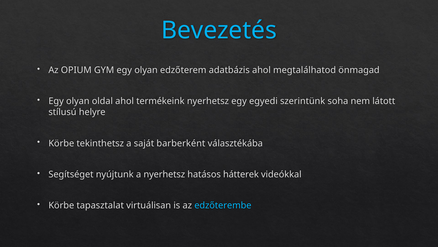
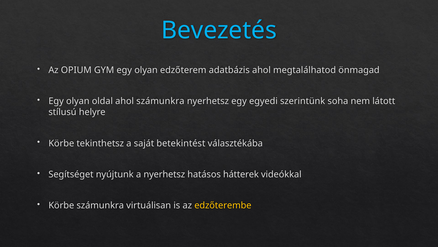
ahol termékeink: termékeink -> számunkra
barberként: barberként -> betekintést
Körbe tapasztalat: tapasztalat -> számunkra
edzőterembe colour: light blue -> yellow
